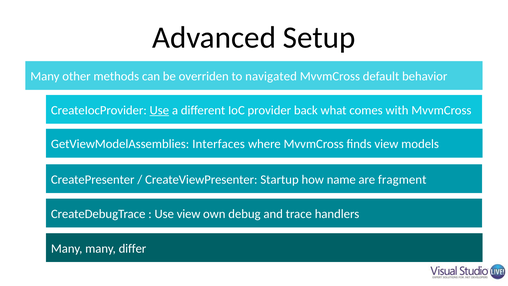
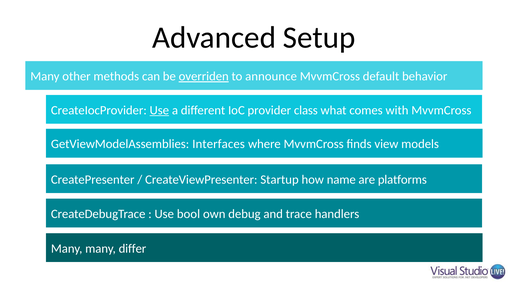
overriden underline: none -> present
navigated: navigated -> announce
back: back -> class
fragment: fragment -> platforms
Use view: view -> bool
